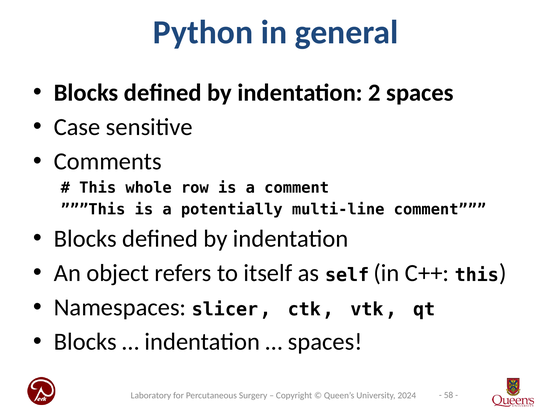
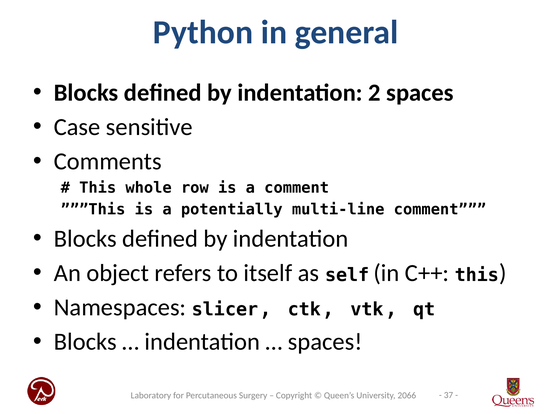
58: 58 -> 37
2024: 2024 -> 2066
